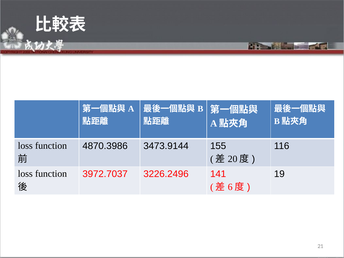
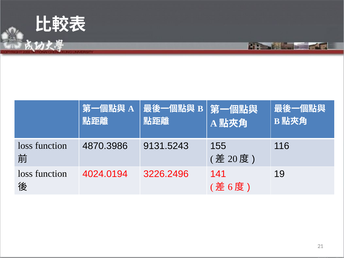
3473.9144: 3473.9144 -> 9131.5243
3972.7037: 3972.7037 -> 4024.0194
